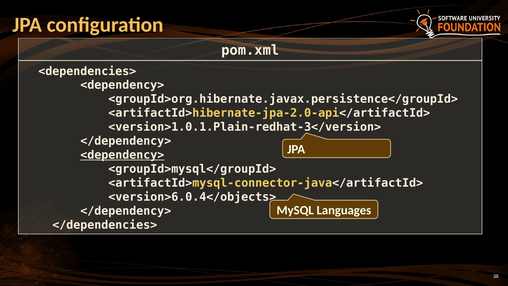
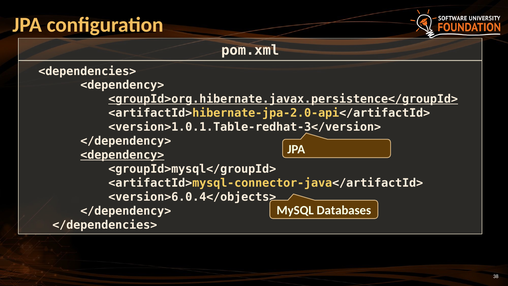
<groupId>org.hibernate.javax.persistence</groupId> underline: none -> present
<version>1.0.1.Plain-redhat-3</version>: <version>1.0.1.Plain-redhat-3</version> -> <version>1.0.1.Table-redhat-3</version>
Languages: Languages -> Databases
